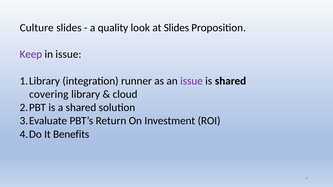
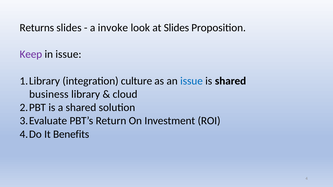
Culture: Culture -> Returns
quality: quality -> invoke
runner: runner -> culture
issue at (191, 81) colour: purple -> blue
covering: covering -> business
